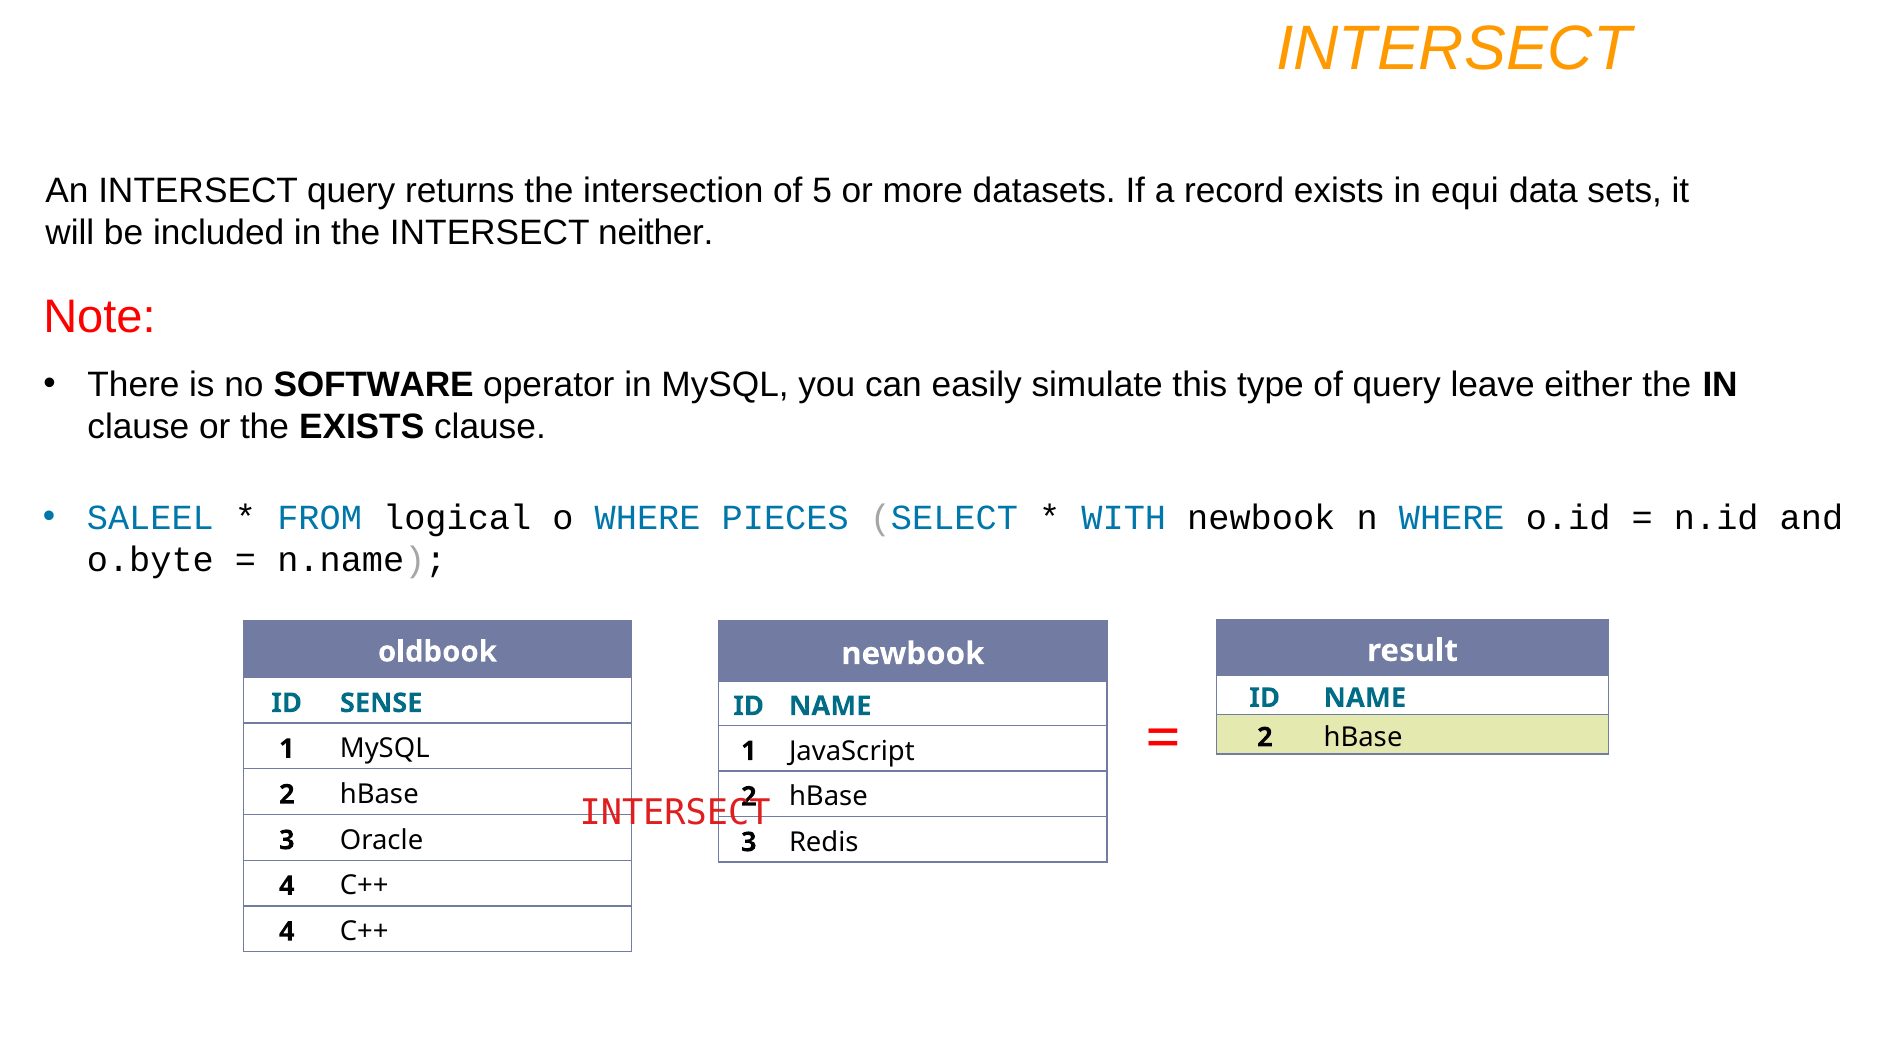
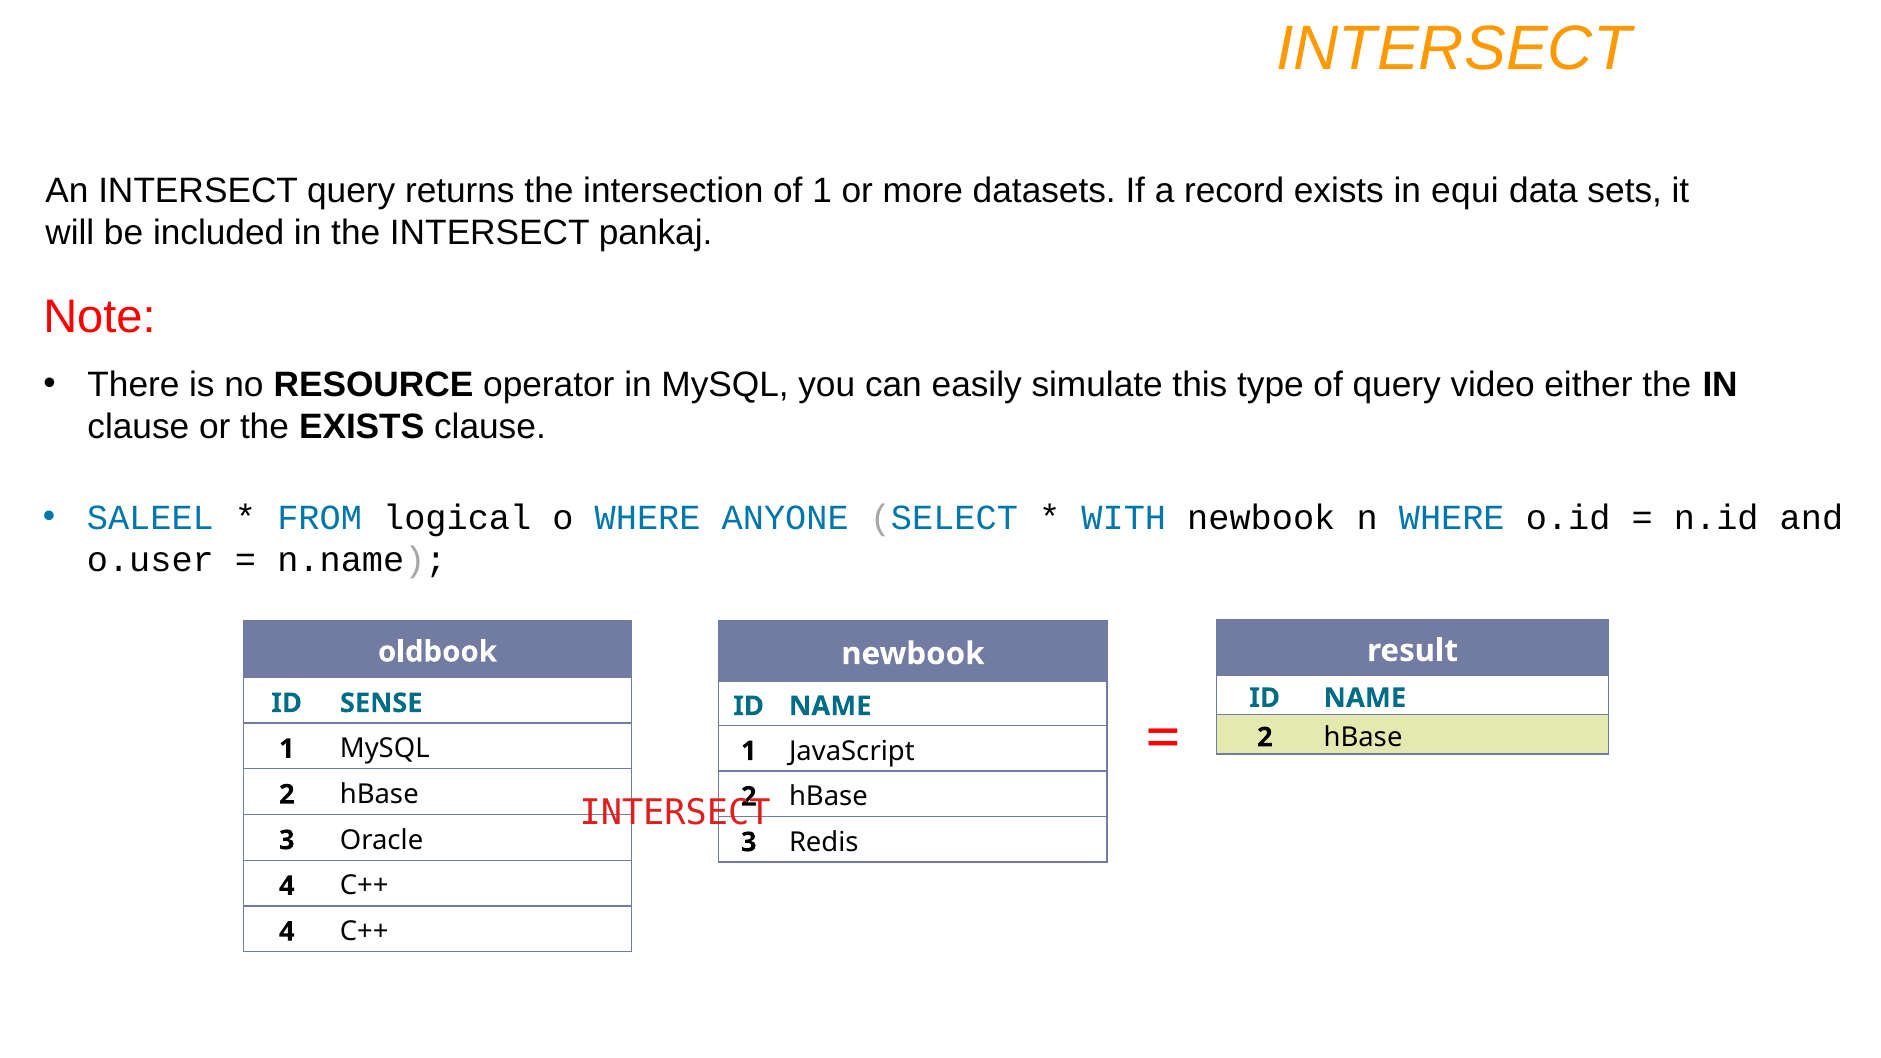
of 5: 5 -> 1
neither: neither -> pankaj
SOFTWARE: SOFTWARE -> RESOURCE
leave: leave -> video
PIECES: PIECES -> ANYONE
o.byte: o.byte -> o.user
